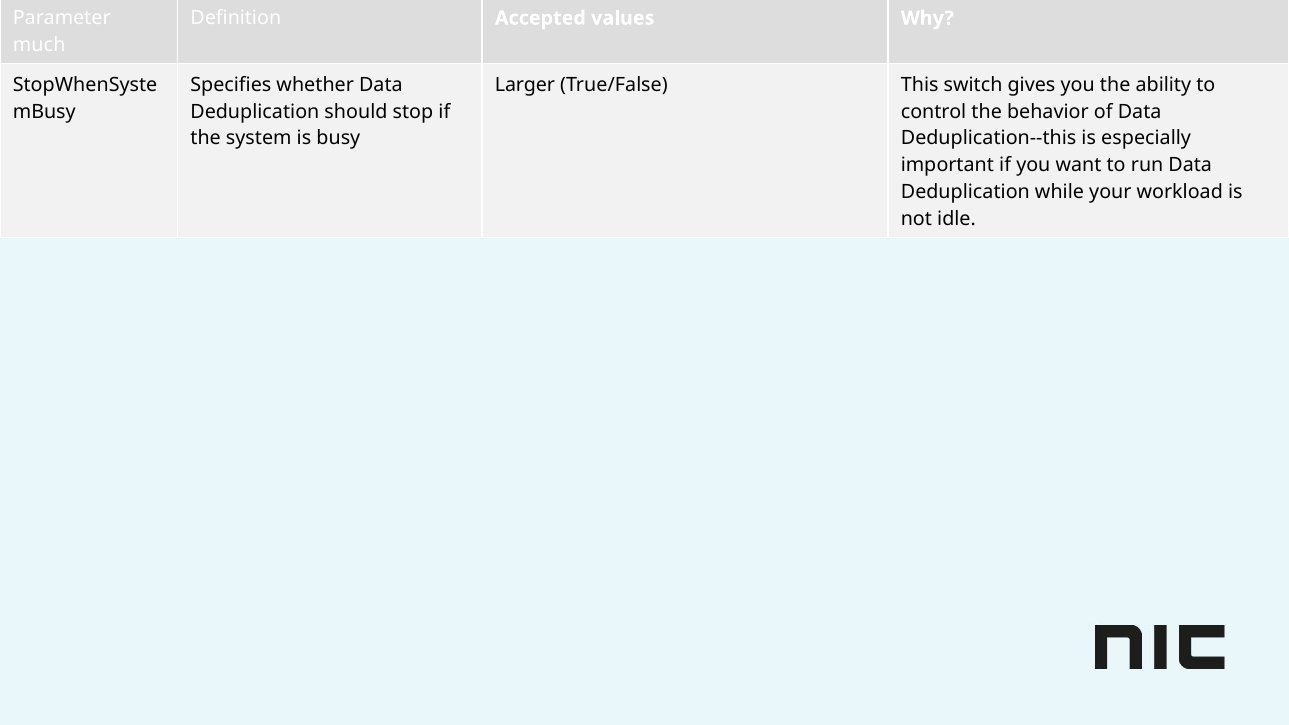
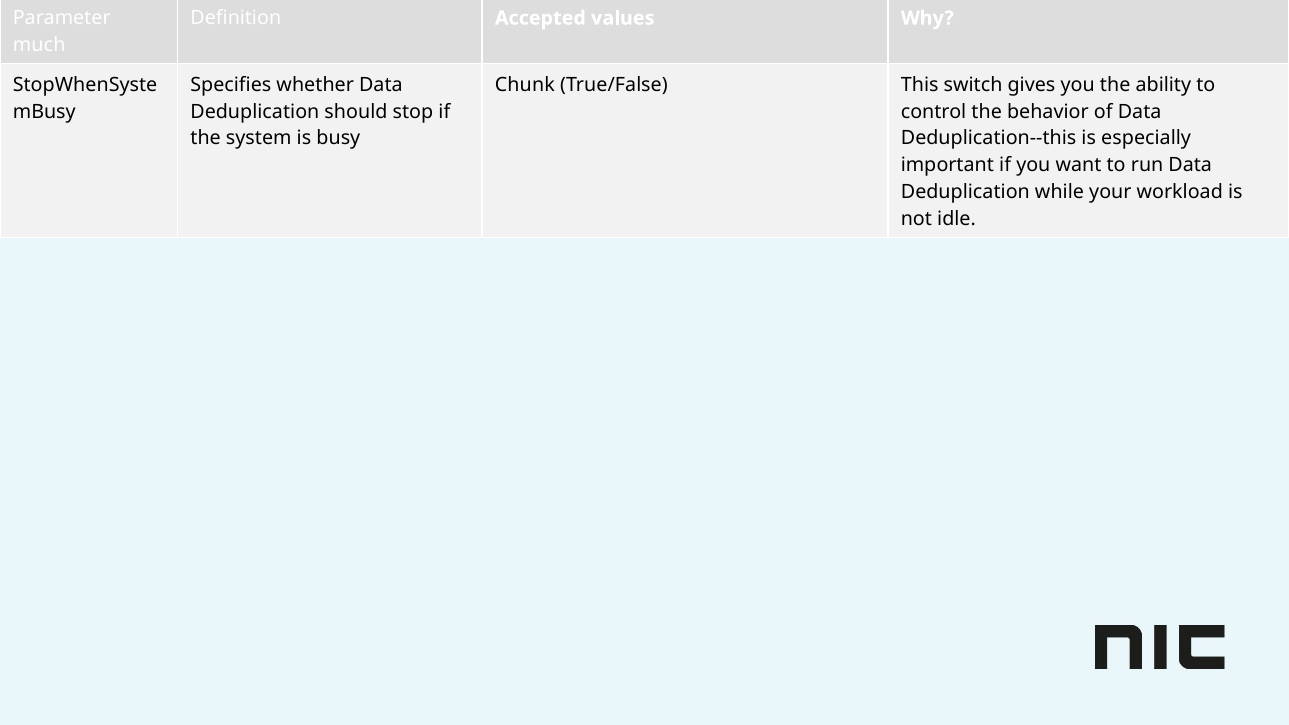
Larger: Larger -> Chunk
